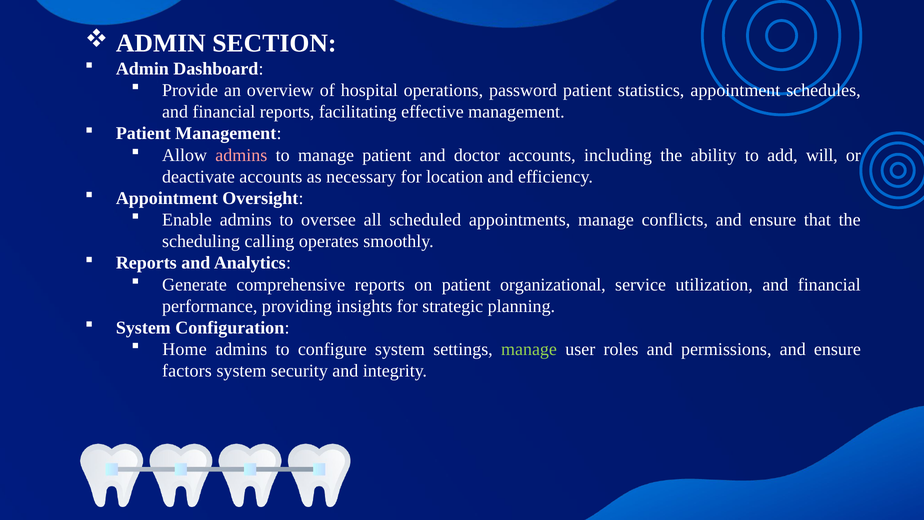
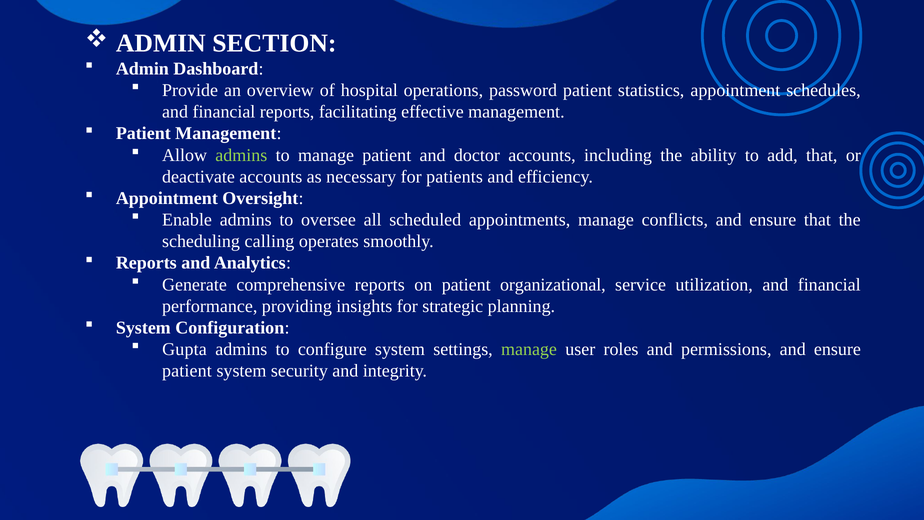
admins at (241, 155) colour: pink -> light green
add will: will -> that
location: location -> patients
Home: Home -> Gupta
factors at (187, 371): factors -> patient
